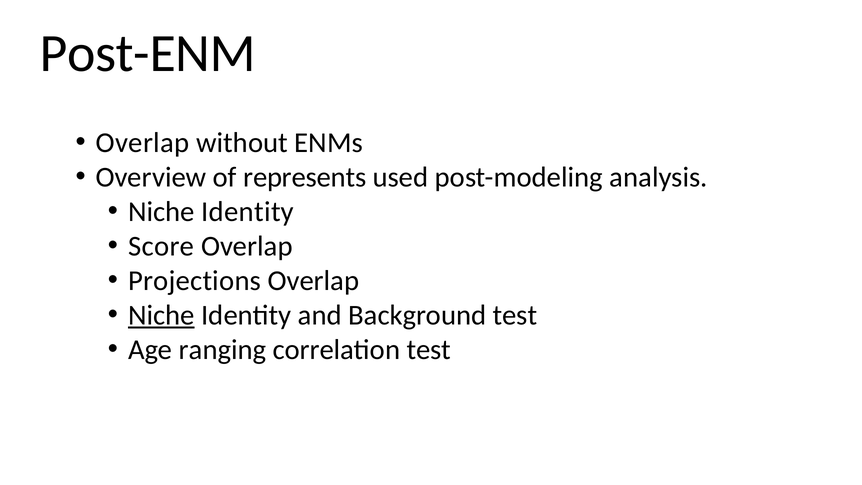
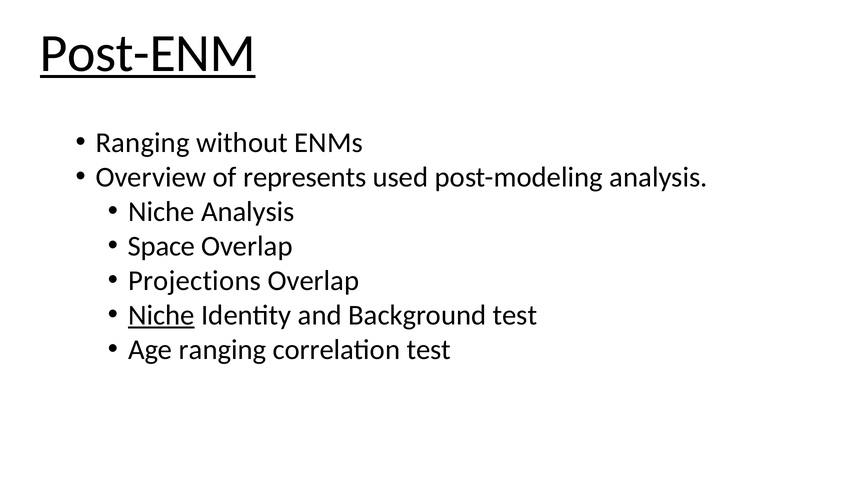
Post-ENM underline: none -> present
Overlap at (143, 143): Overlap -> Ranging
Identity at (248, 212): Identity -> Analysis
Score: Score -> Space
